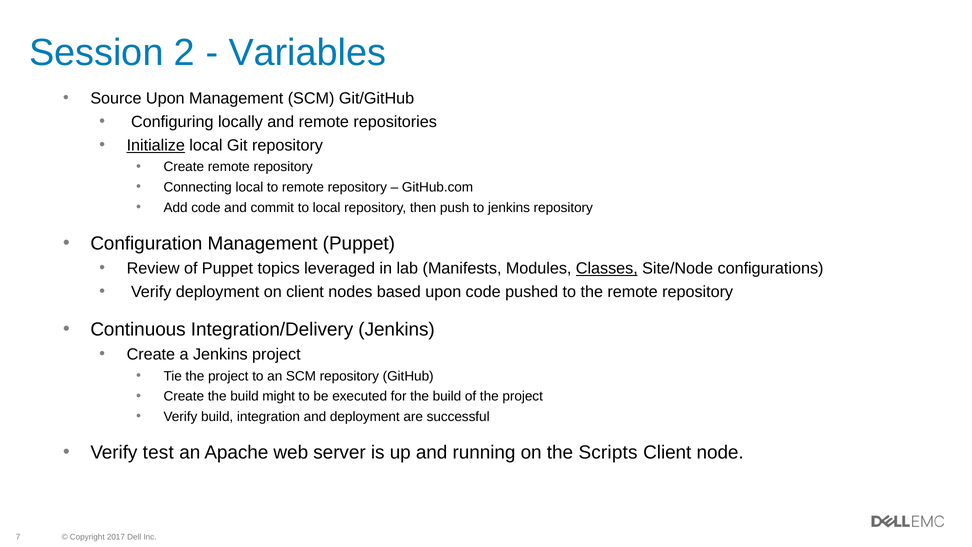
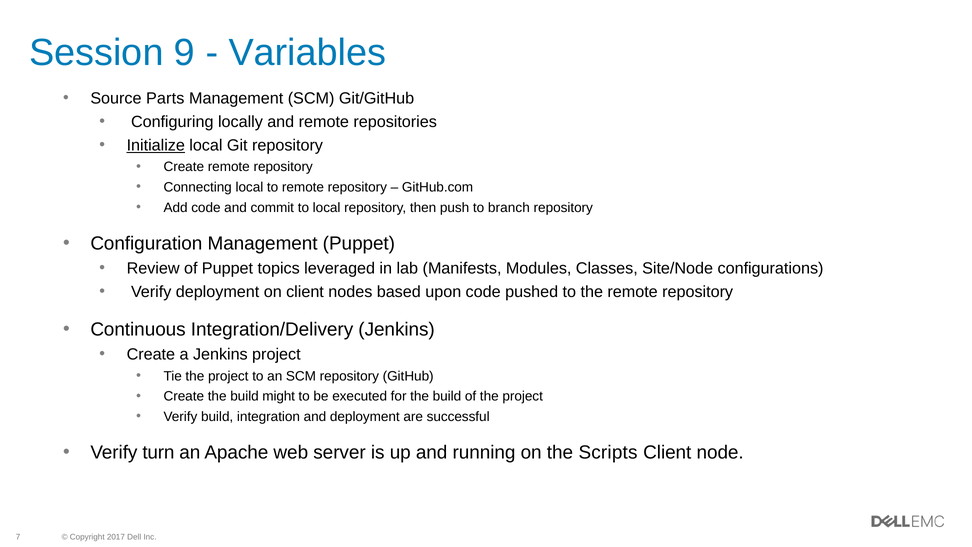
2: 2 -> 9
Source Upon: Upon -> Parts
to jenkins: jenkins -> branch
Classes underline: present -> none
test: test -> turn
